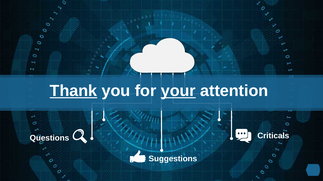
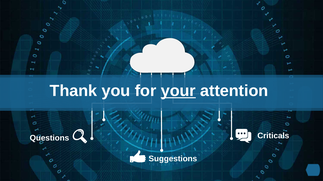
Thank underline: present -> none
